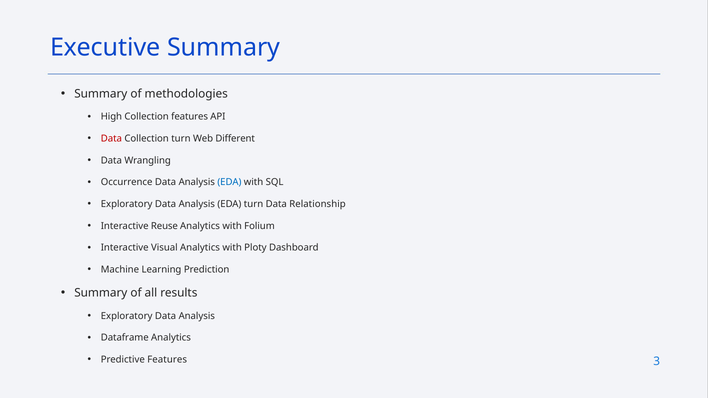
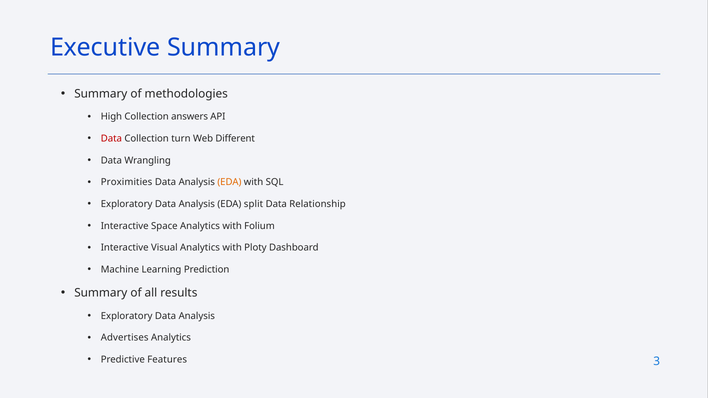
Collection features: features -> answers
Occurrence: Occurrence -> Proximities
EDA at (229, 182) colour: blue -> orange
EDA turn: turn -> split
Reuse: Reuse -> Space
Dataframe: Dataframe -> Advertises
